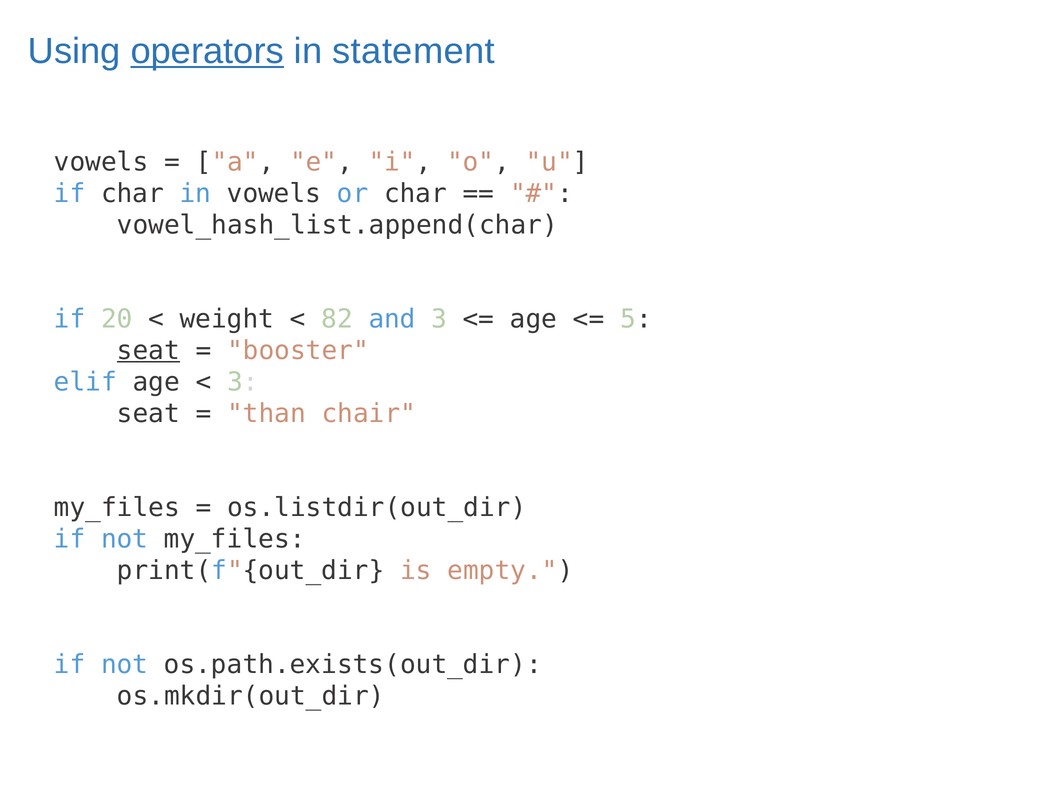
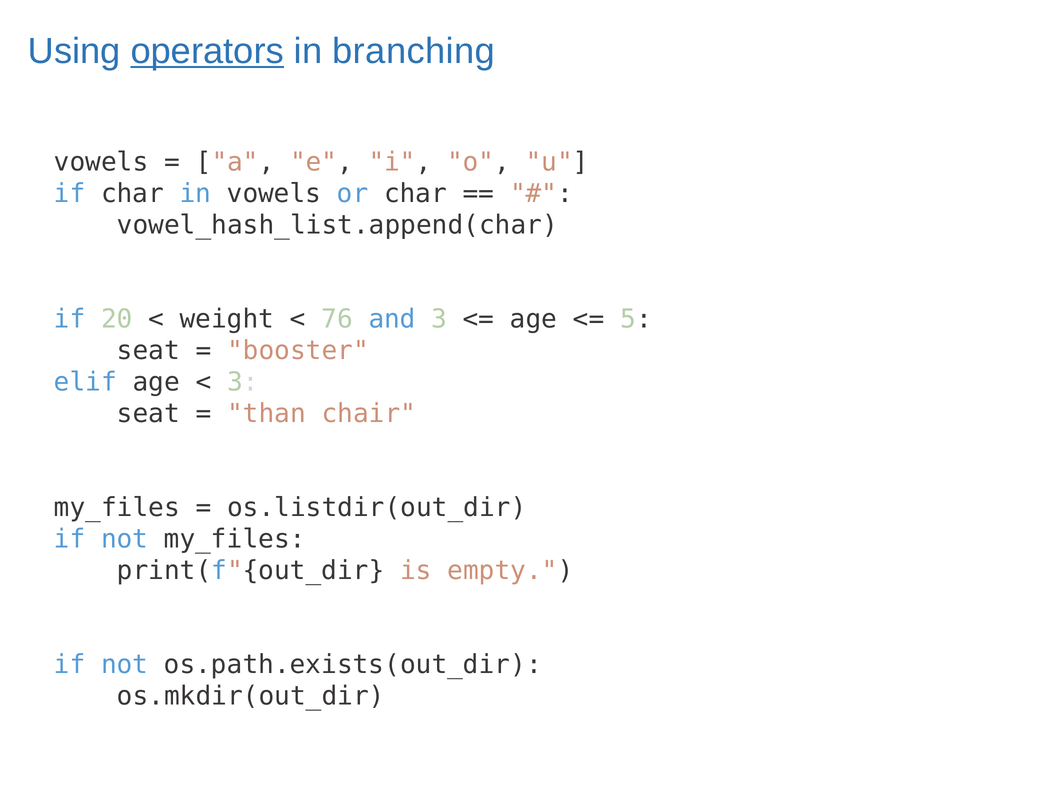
statement: statement -> branching
82: 82 -> 76
seat at (148, 351) underline: present -> none
